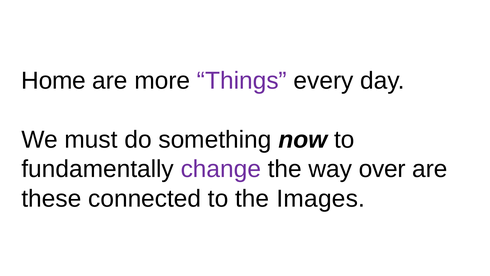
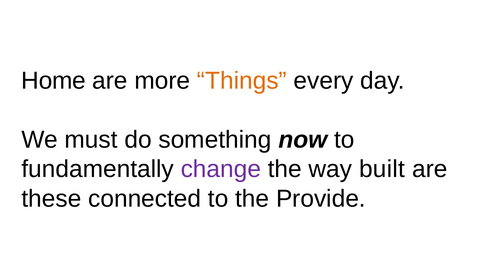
Things colour: purple -> orange
over: over -> built
Images: Images -> Provide
